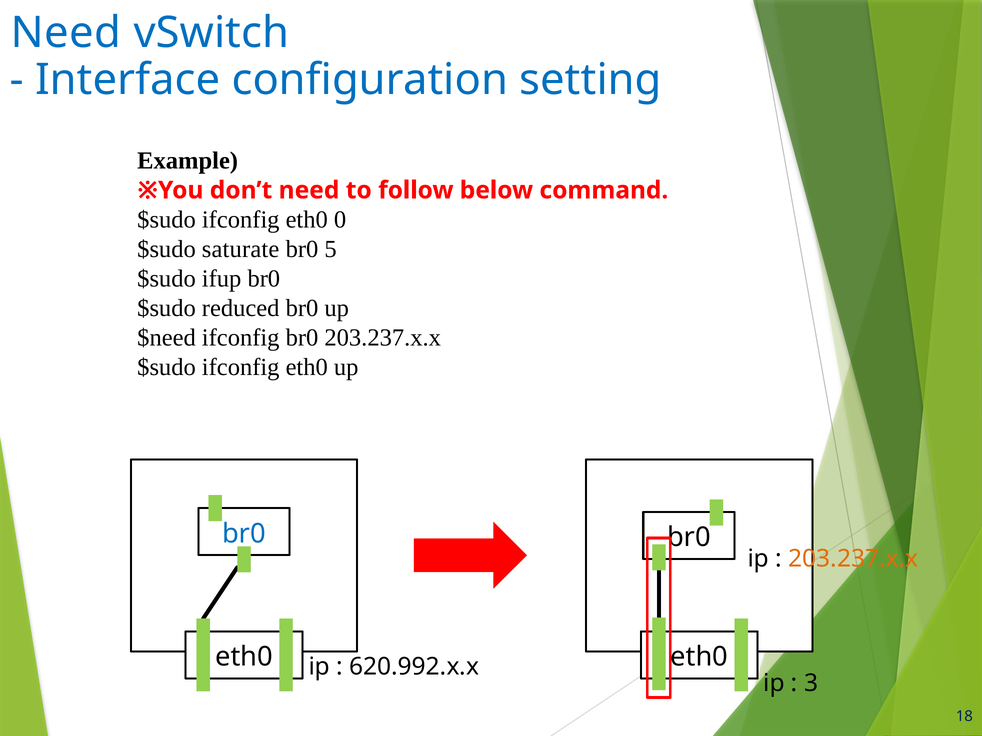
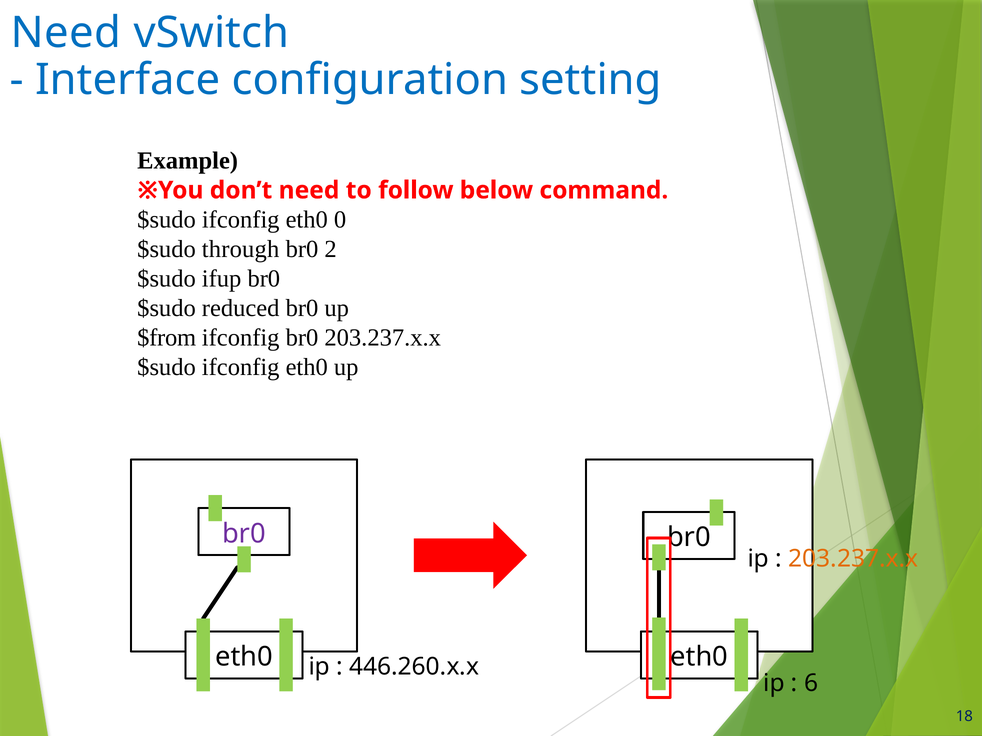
saturate: saturate -> through
5: 5 -> 2
$need: $need -> $from
br0 at (244, 534) colour: blue -> purple
620.992.x.x: 620.992.x.x -> 446.260.x.x
3: 3 -> 6
